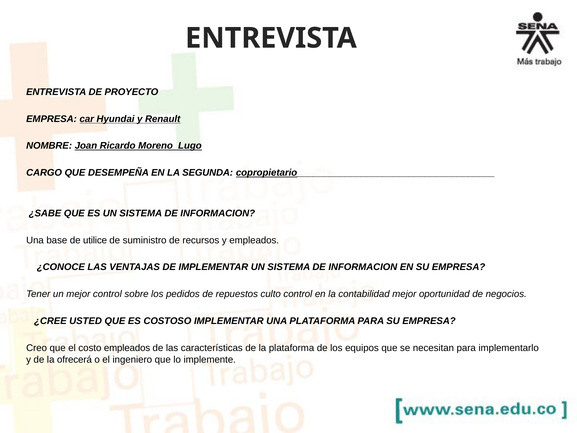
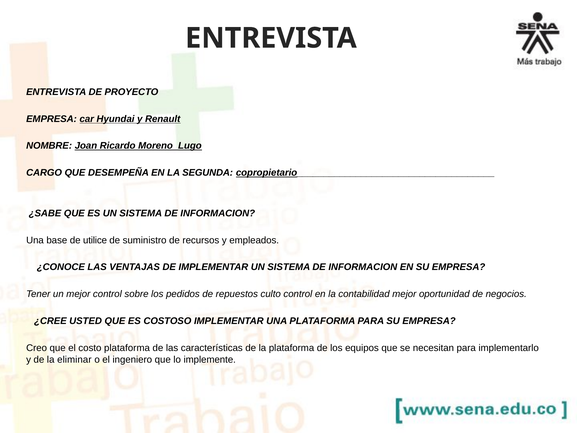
costo empleados: empleados -> plataforma
ofrecerá: ofrecerá -> eliminar
